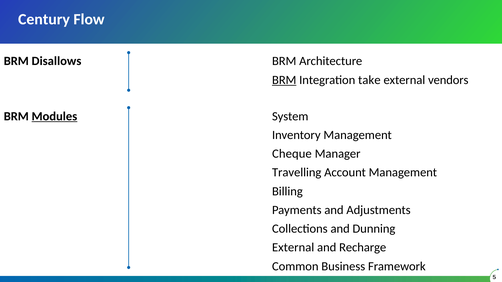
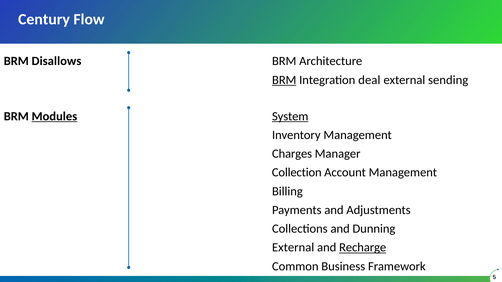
take: take -> deal
vendors: vendors -> sending
System underline: none -> present
Cheque: Cheque -> Charges
Travelling: Travelling -> Collection
Recharge underline: none -> present
